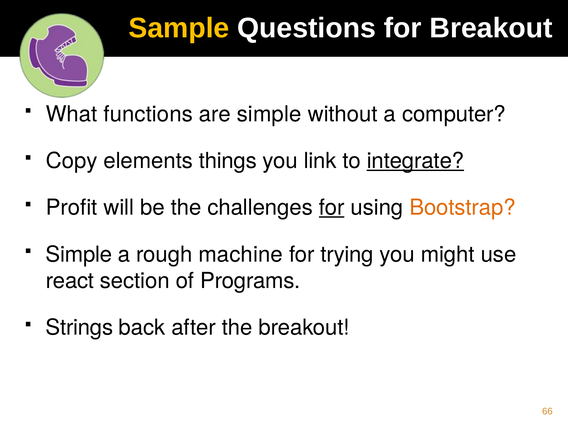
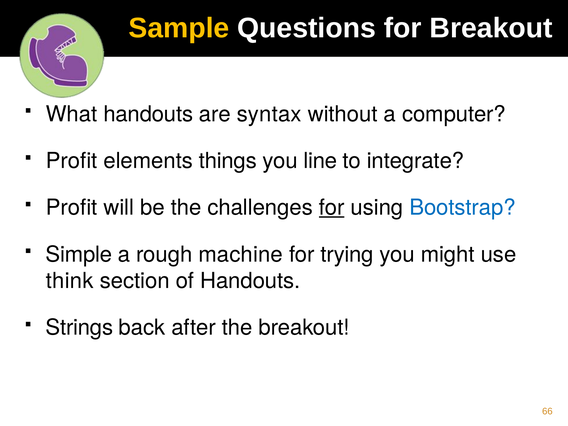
What functions: functions -> handouts
are simple: simple -> syntax
Copy at (72, 161): Copy -> Profit
link: link -> line
integrate underline: present -> none
Bootstrap colour: orange -> blue
react: react -> think
of Programs: Programs -> Handouts
